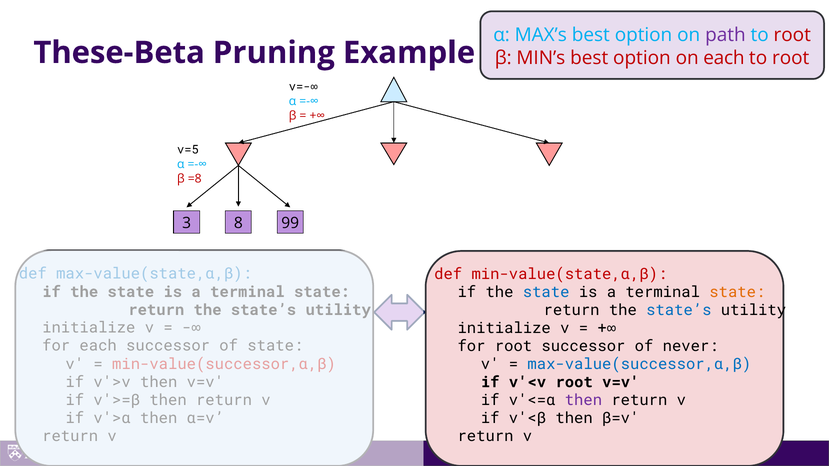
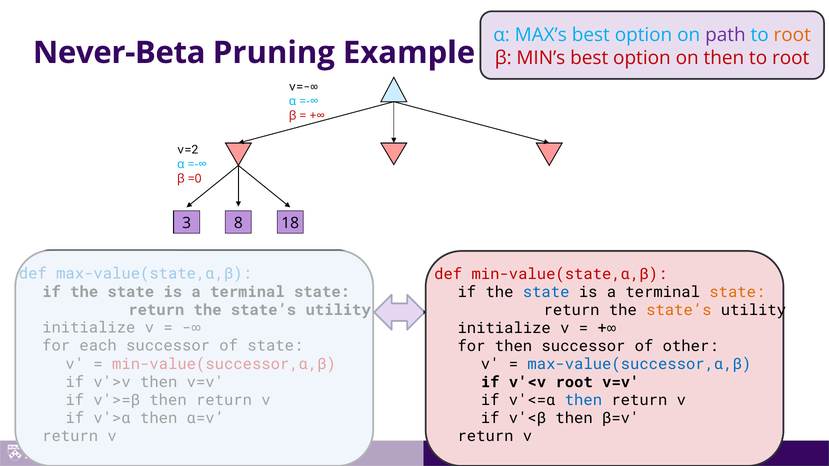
root at (792, 35) colour: red -> orange
These-Beta: These-Beta -> Never-Beta
on each: each -> then
v=5: v=5 -> v=2
=8: =8 -> =0
99: 99 -> 18
state’s at (679, 310) colour: blue -> orange
for root: root -> then
never: never -> other
then at (583, 400) colour: purple -> blue
